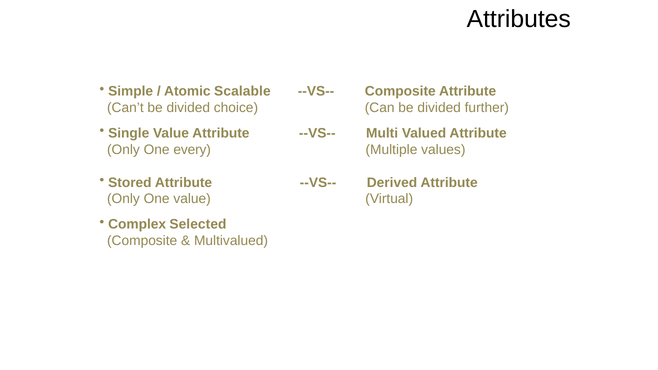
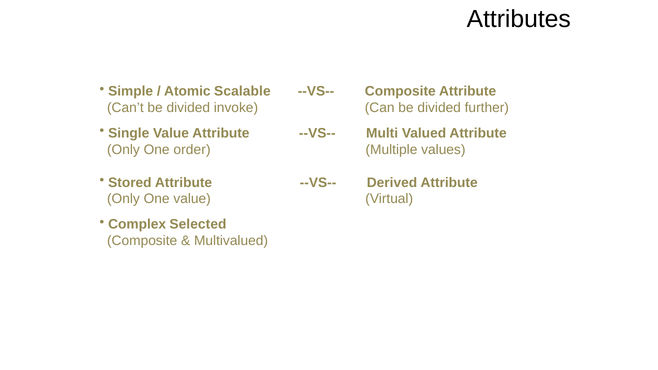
choice: choice -> invoke
every: every -> order
